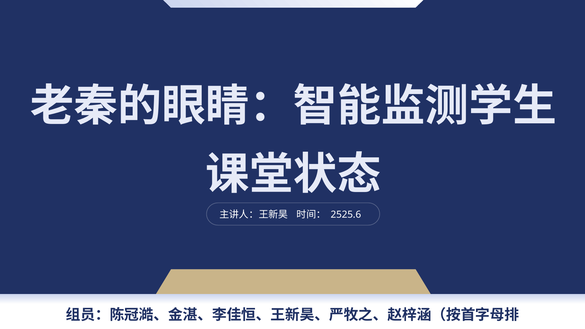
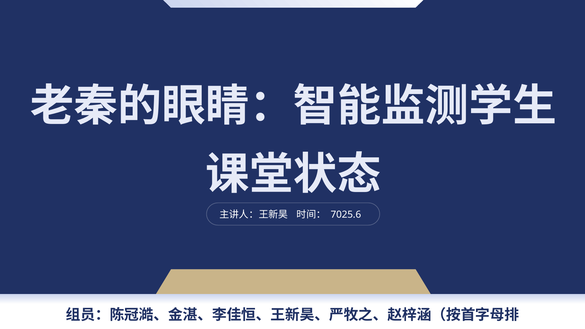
2525.6: 2525.6 -> 7025.6
